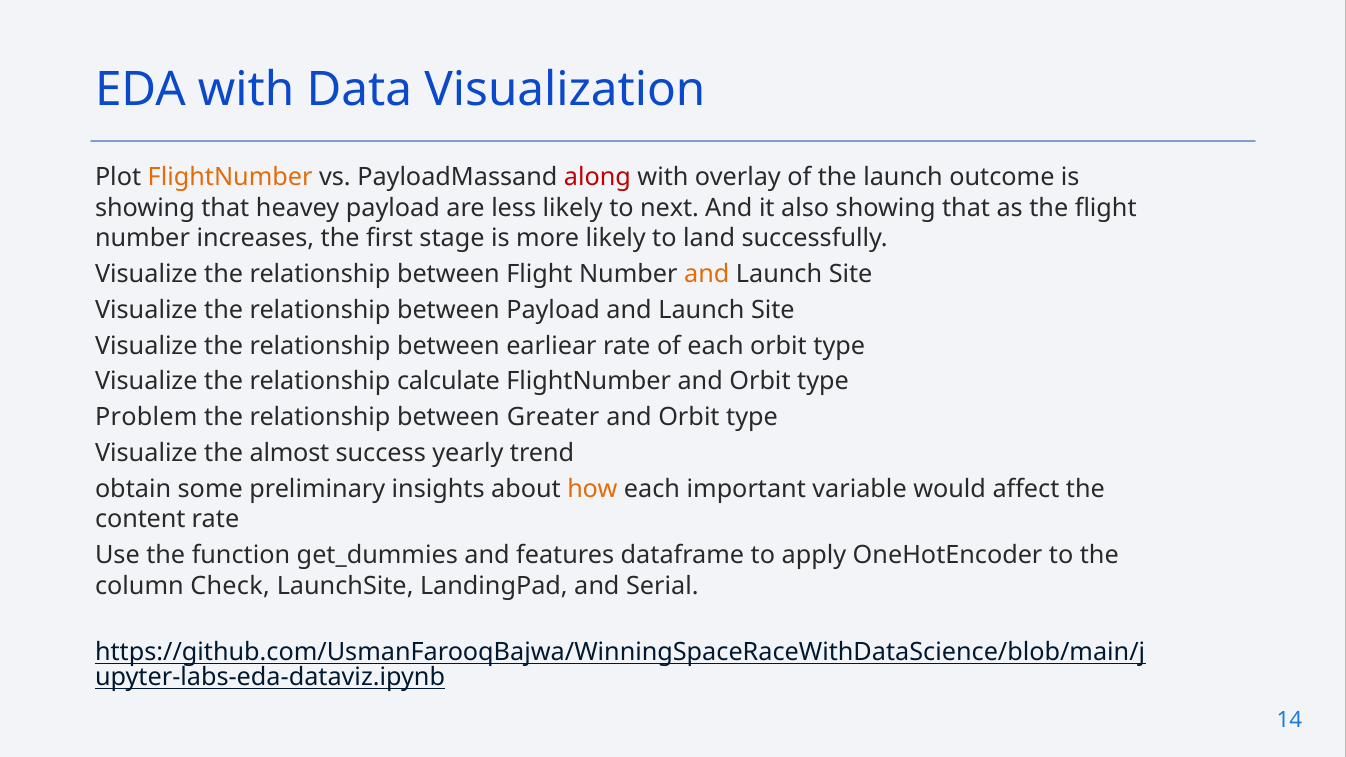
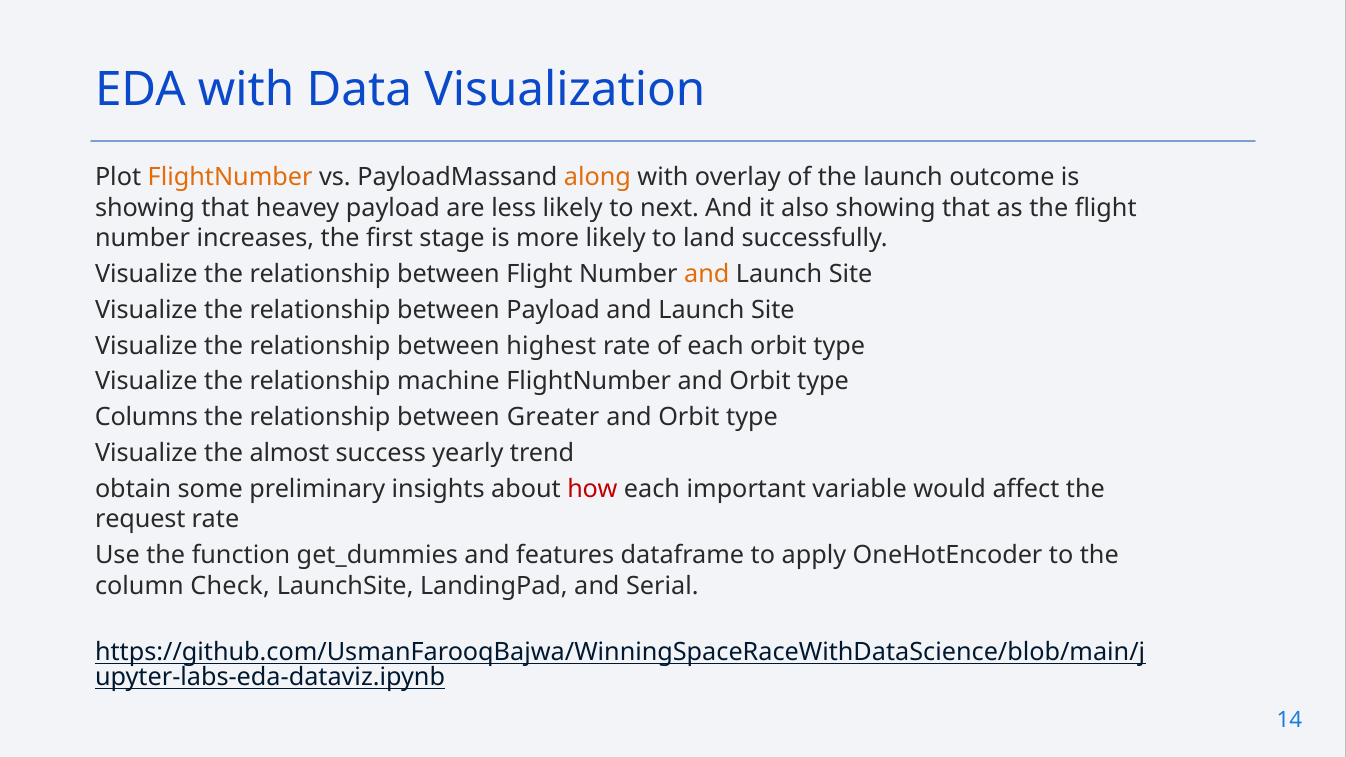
along colour: red -> orange
earliear: earliear -> highest
calculate: calculate -> machine
Problem: Problem -> Columns
how colour: orange -> red
content: content -> request
